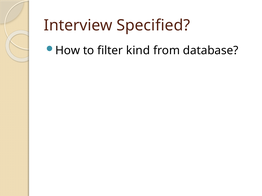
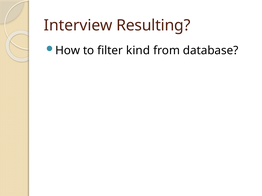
Specified: Specified -> Resulting
